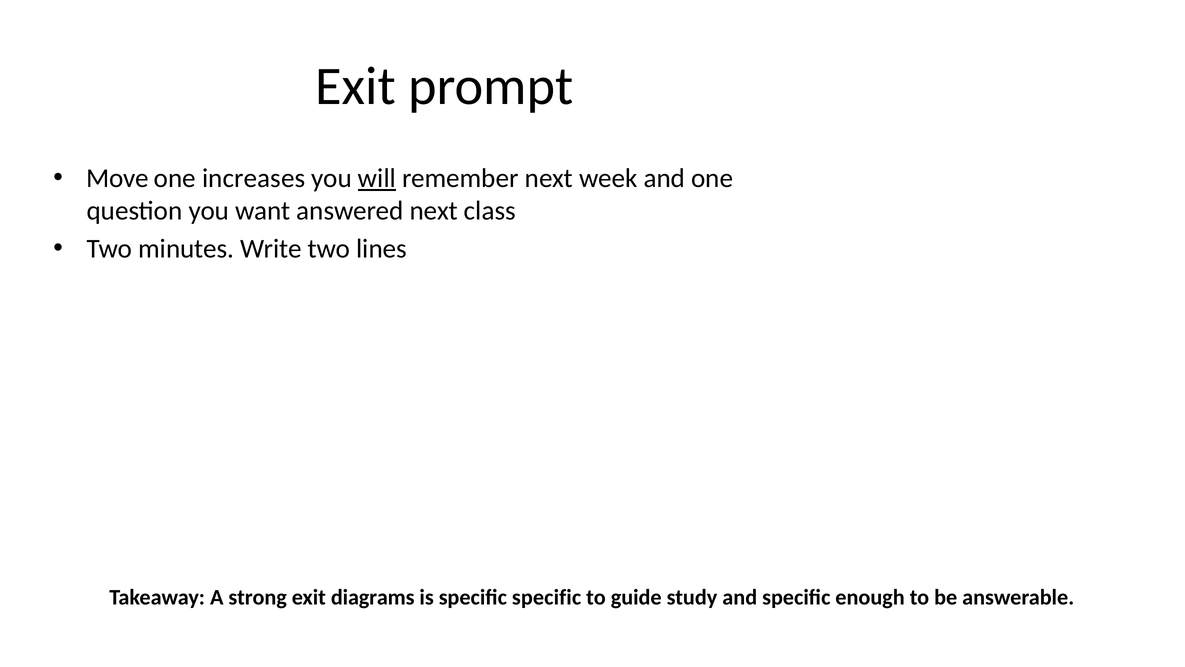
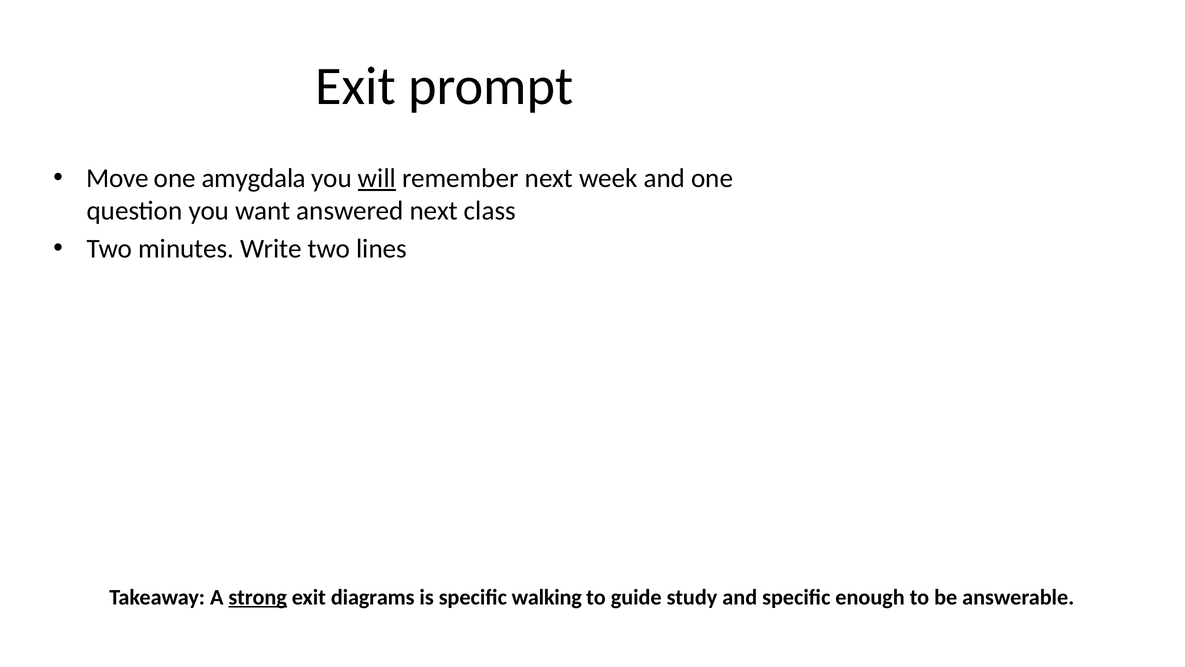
increases: increases -> amygdala
strong underline: none -> present
specific specific: specific -> walking
